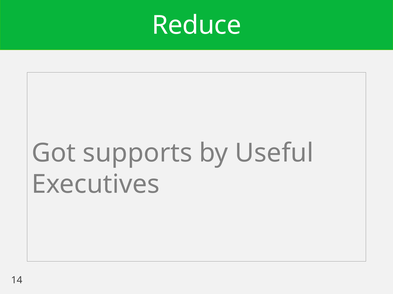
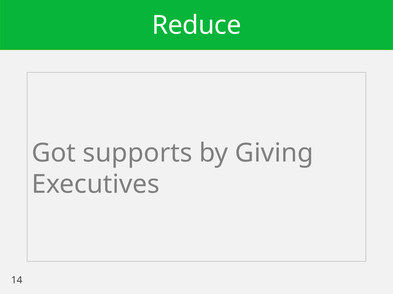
Useful: Useful -> Giving
